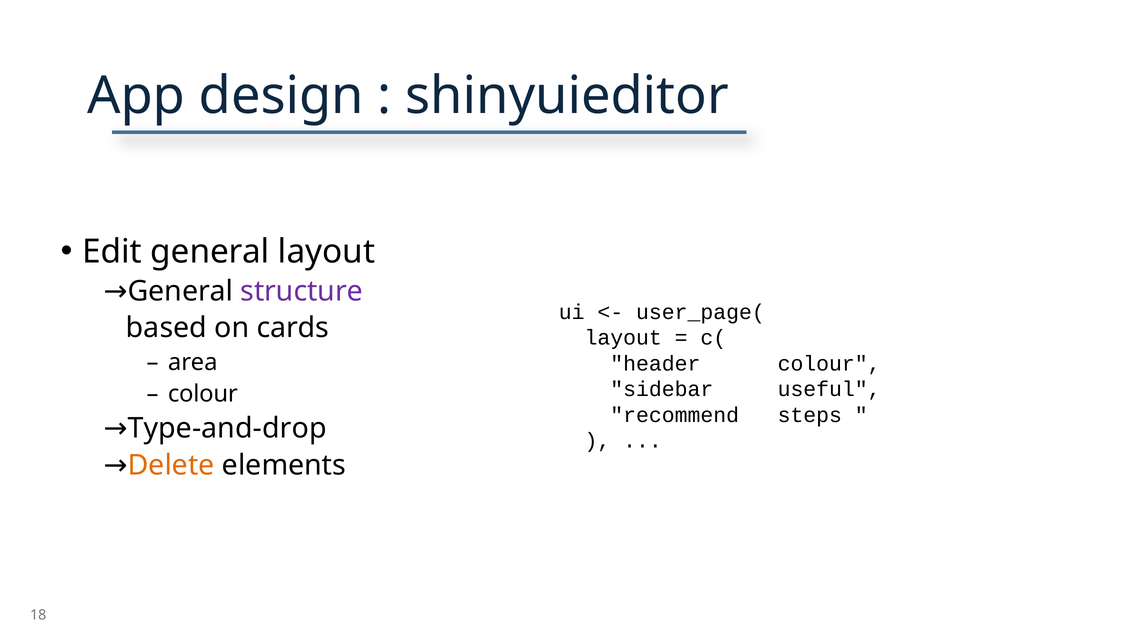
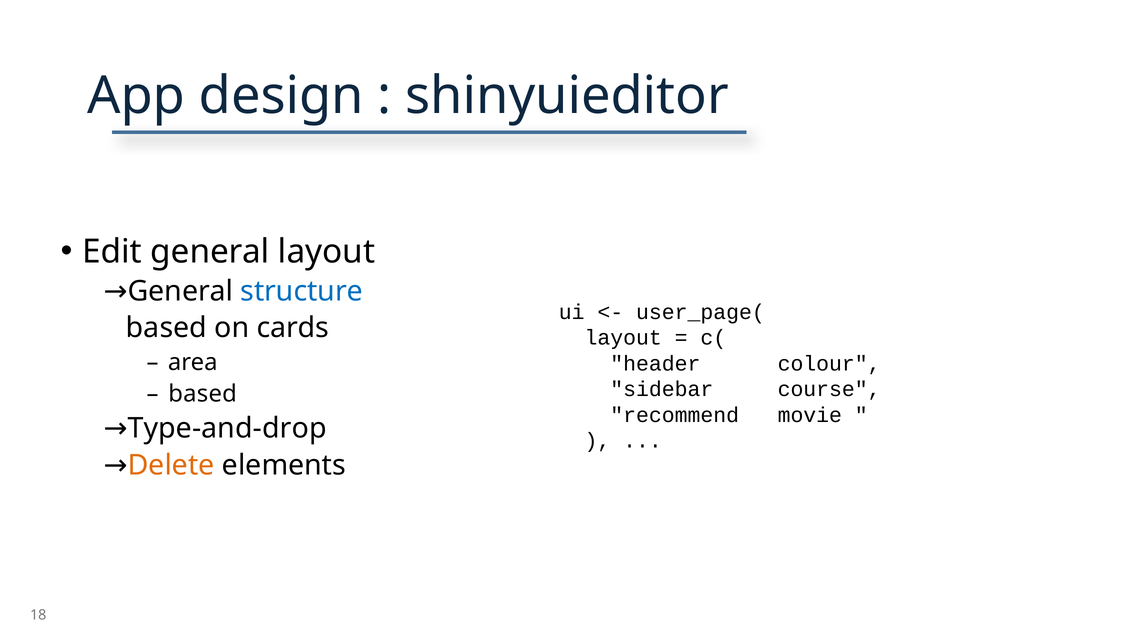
structure colour: purple -> blue
useful: useful -> course
colour at (203, 394): colour -> based
steps: steps -> movie
